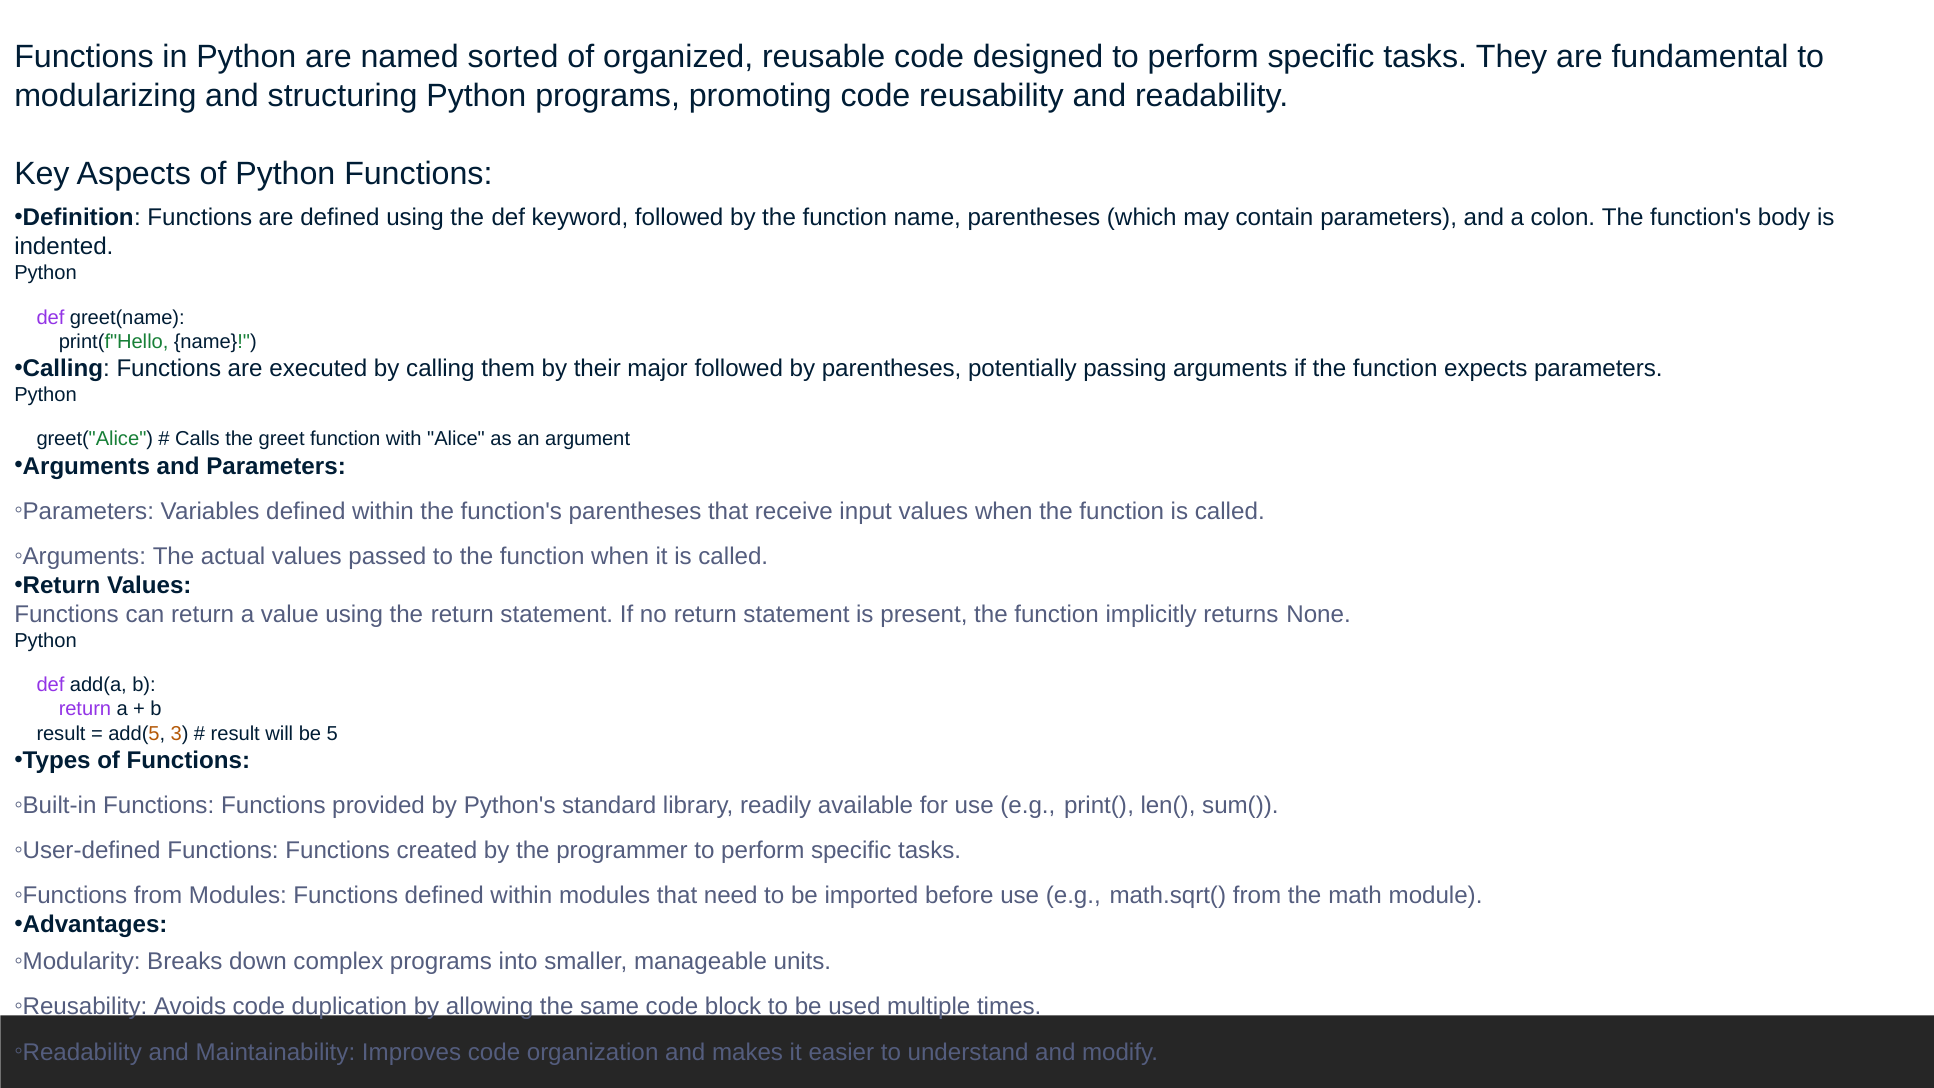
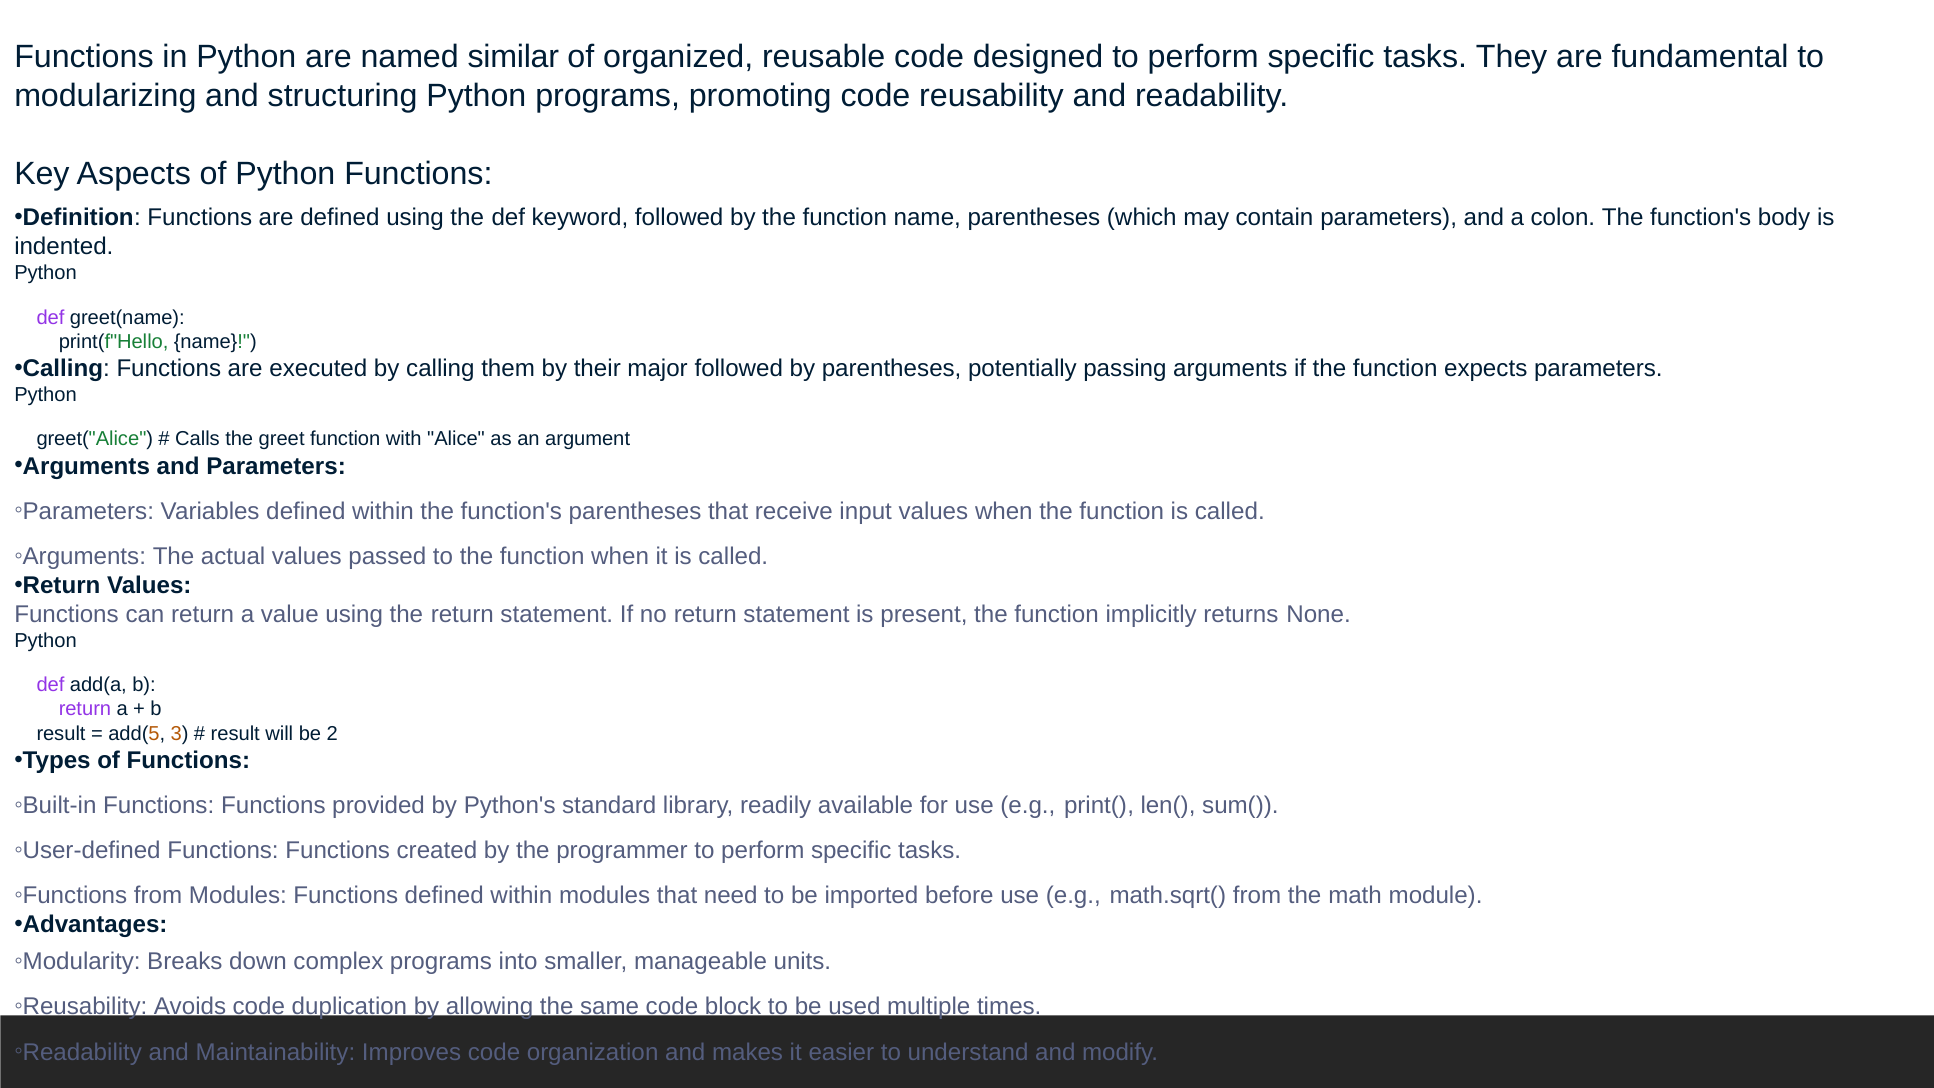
sorted: sorted -> similar
5: 5 -> 2
